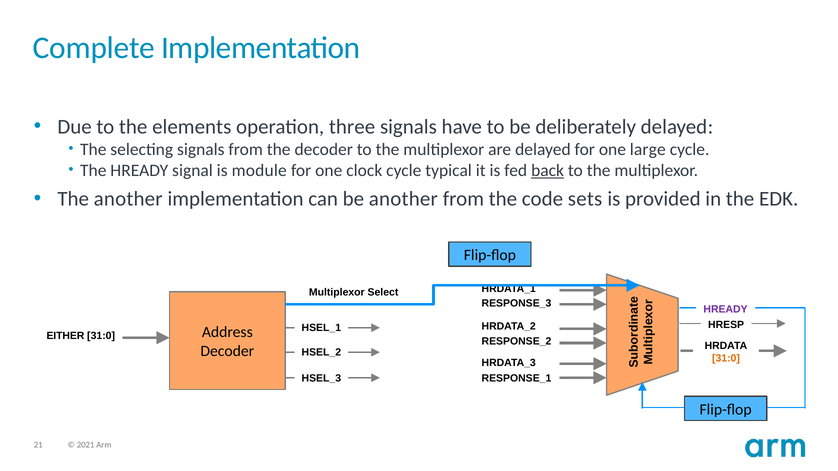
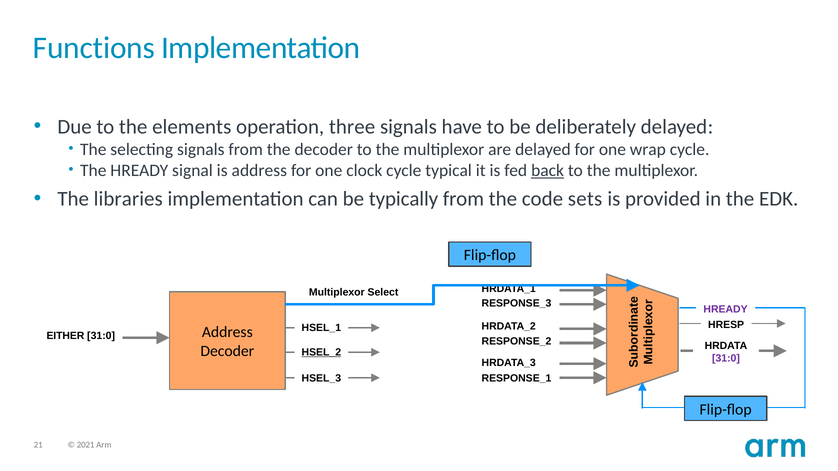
Complete: Complete -> Functions
large: large -> wrap
is module: module -> address
The another: another -> libraries
be another: another -> typically
HSEL_2 underline: none -> present
31:0 at (726, 359) colour: orange -> purple
